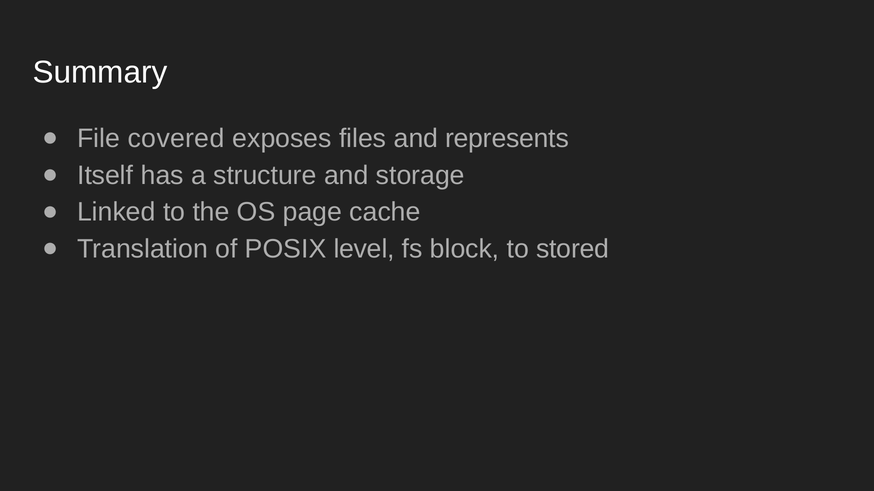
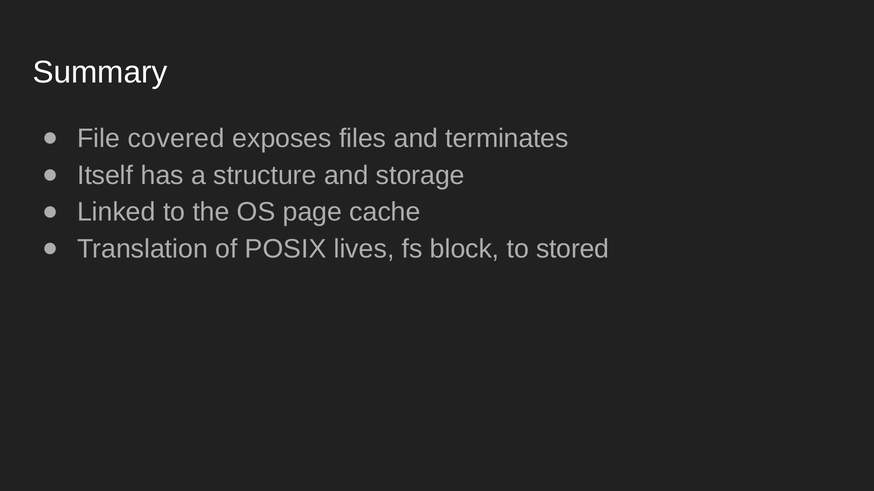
represents: represents -> terminates
level: level -> lives
